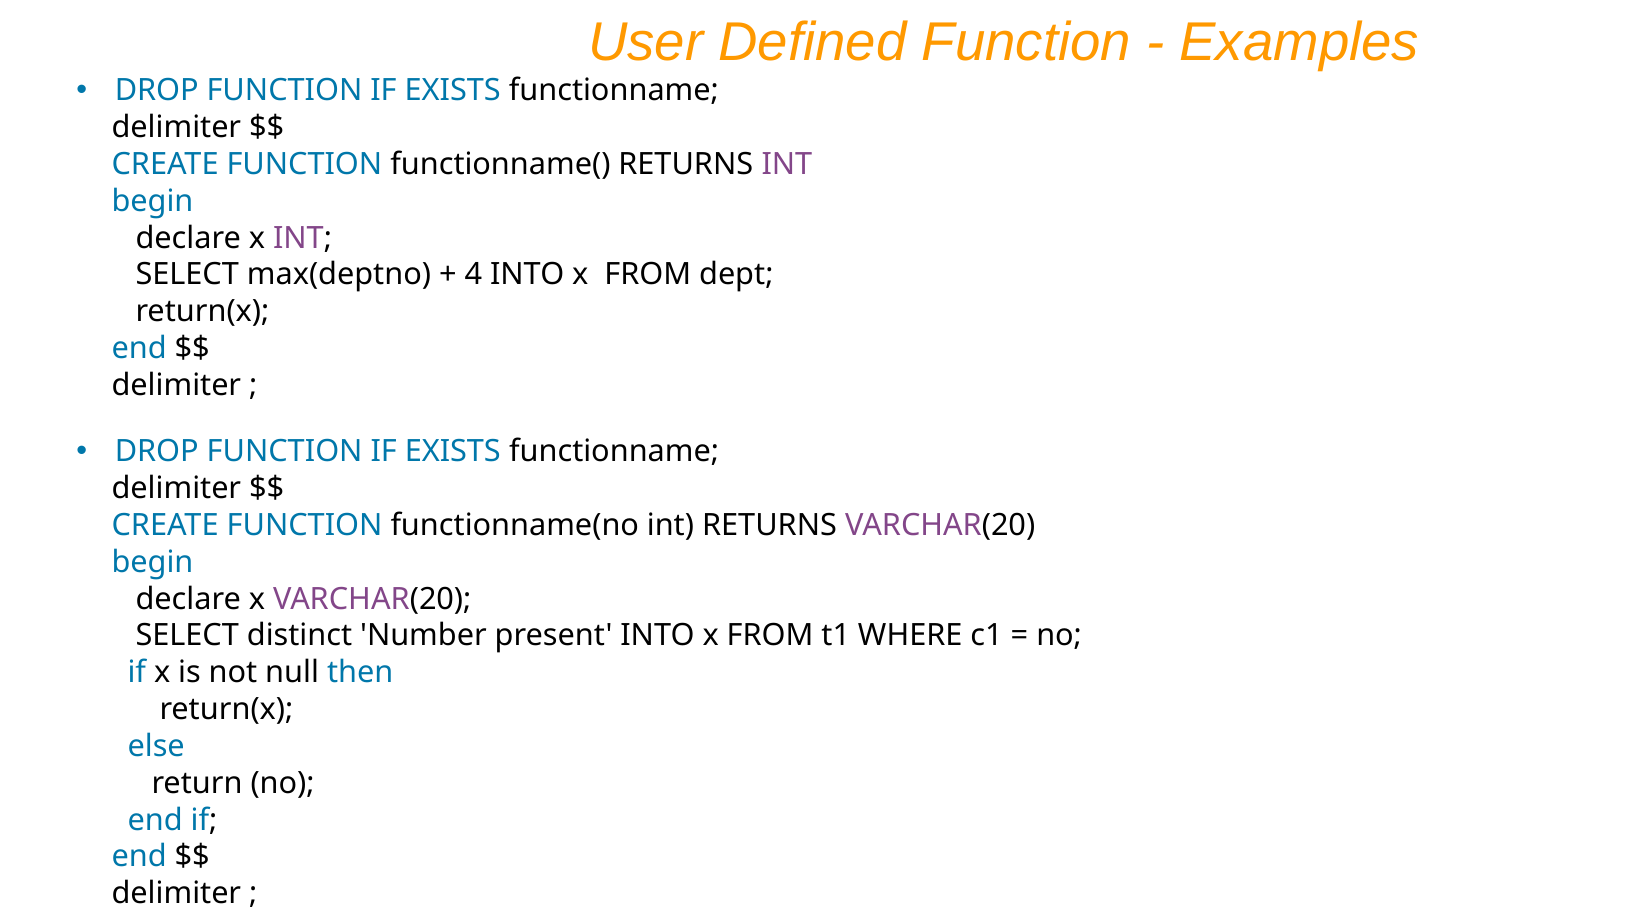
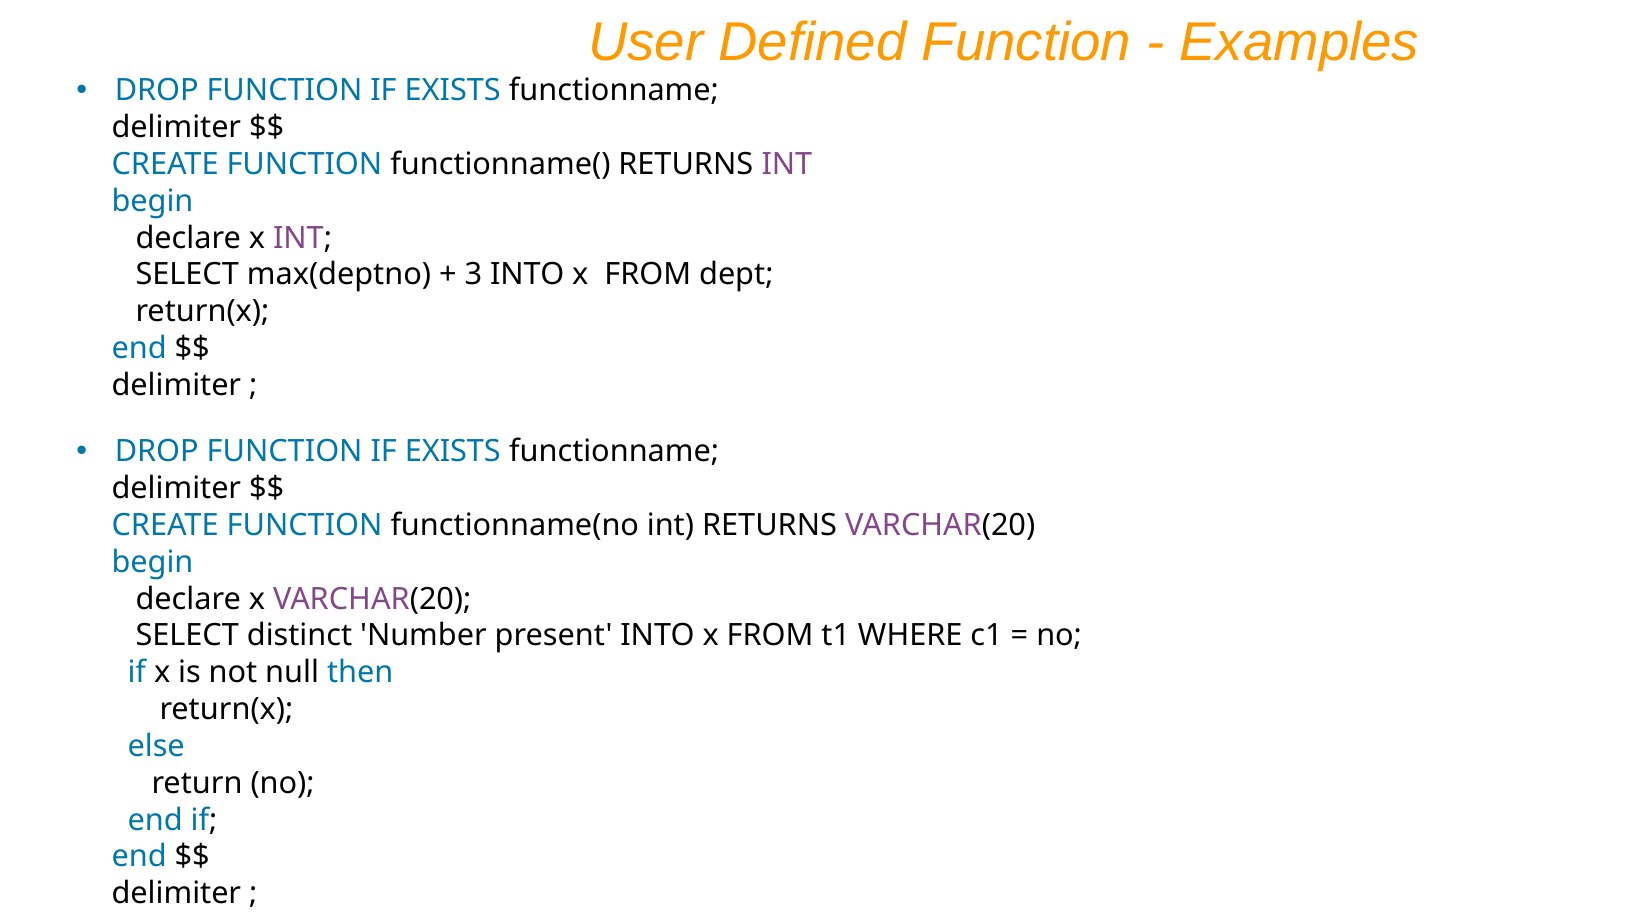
4: 4 -> 3
